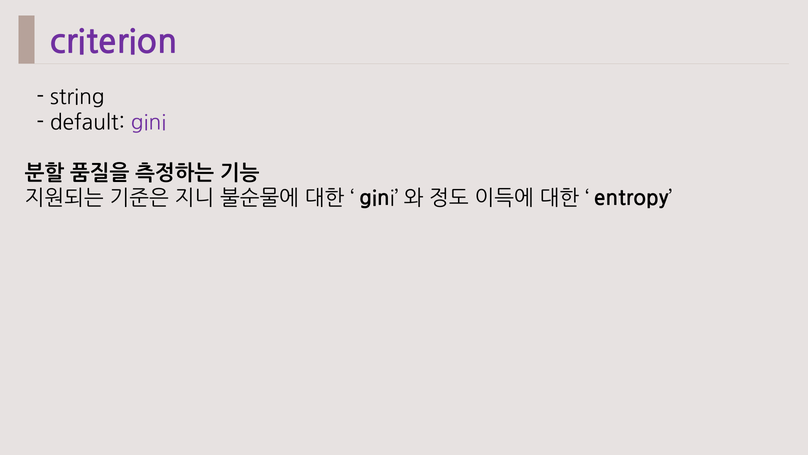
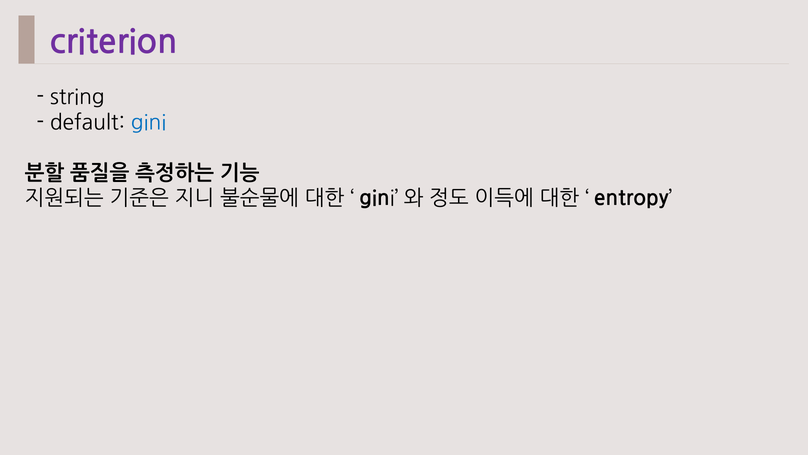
gini colour: purple -> blue
